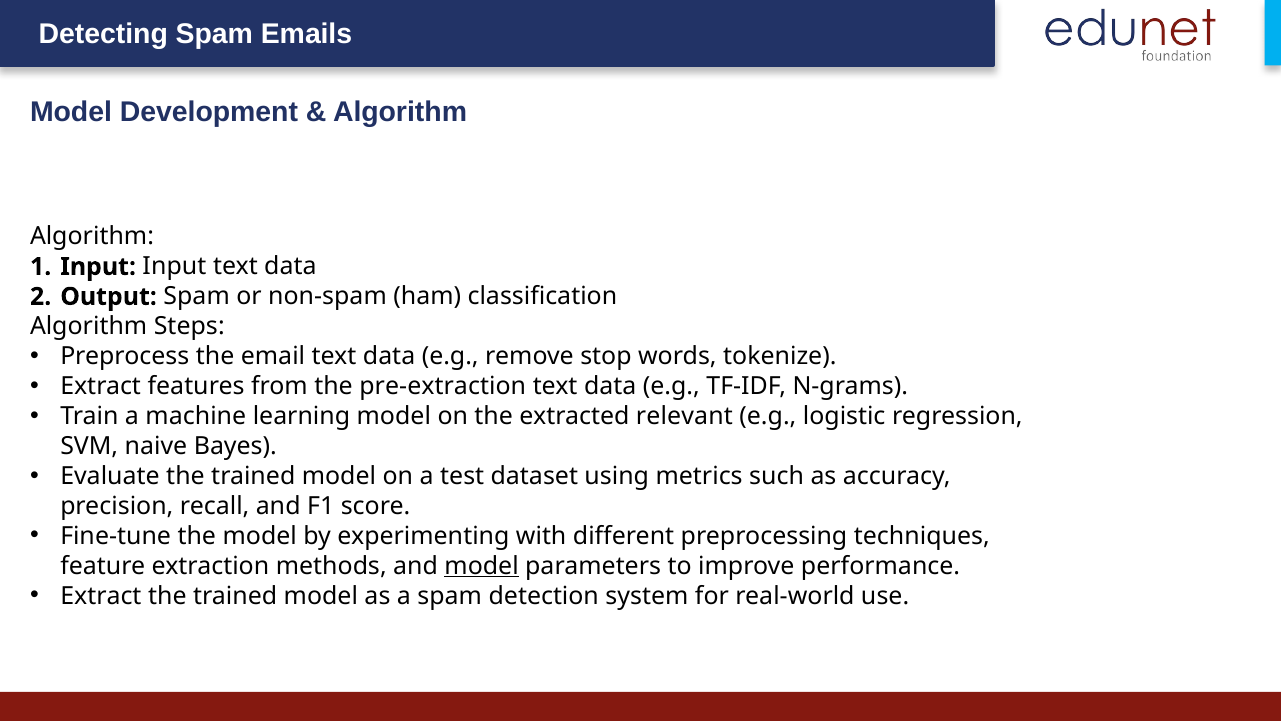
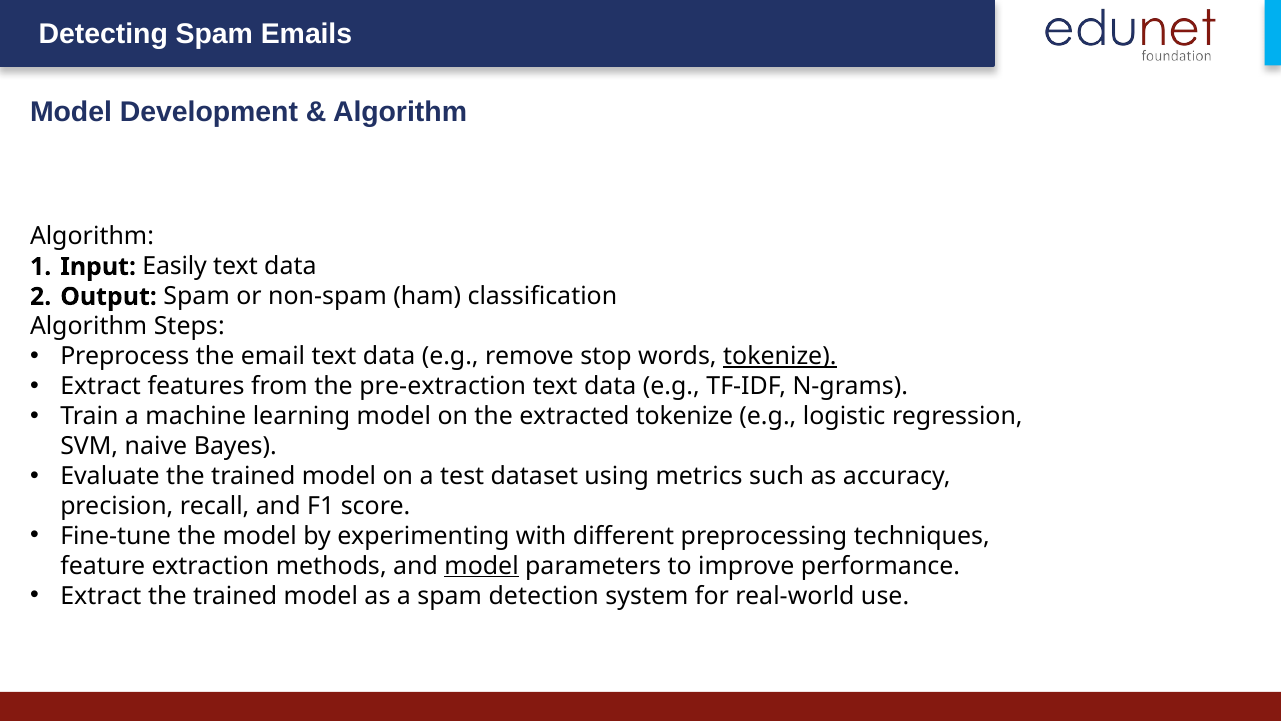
Input Input: Input -> Easily
tokenize at (780, 356) underline: none -> present
extracted relevant: relevant -> tokenize
